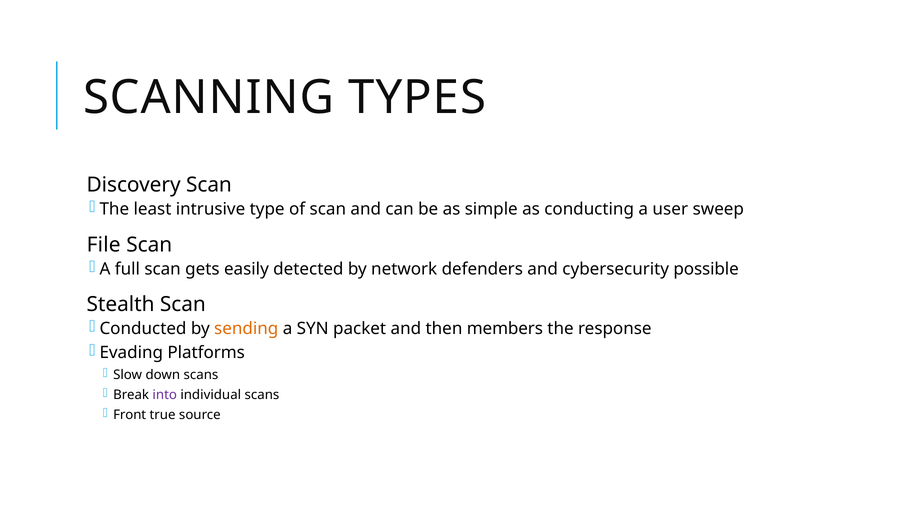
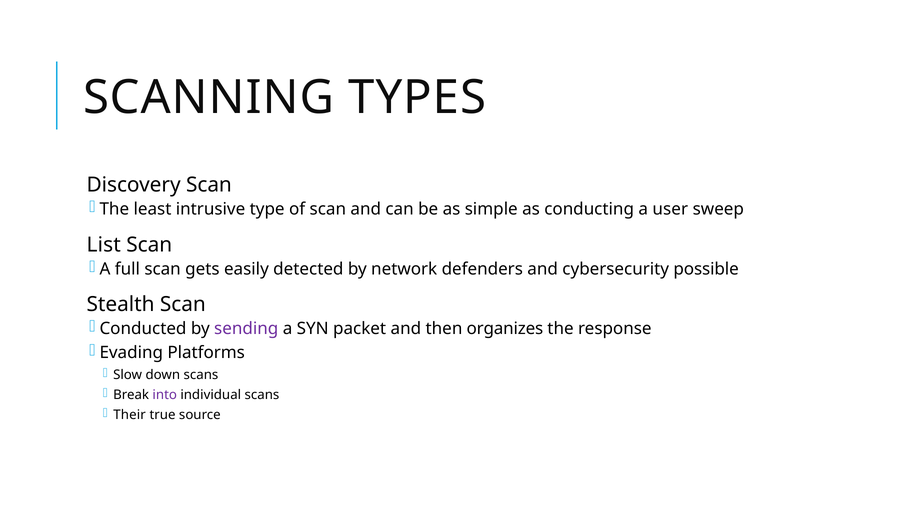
File: File -> List
sending colour: orange -> purple
members: members -> organizes
Front: Front -> Their
